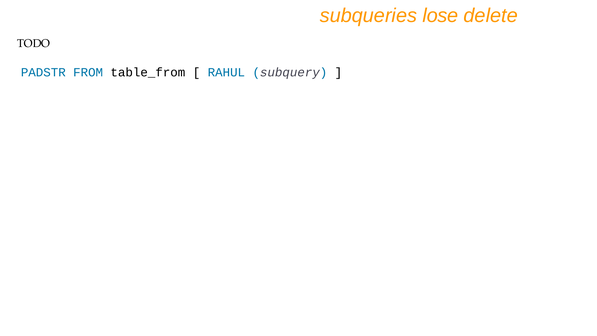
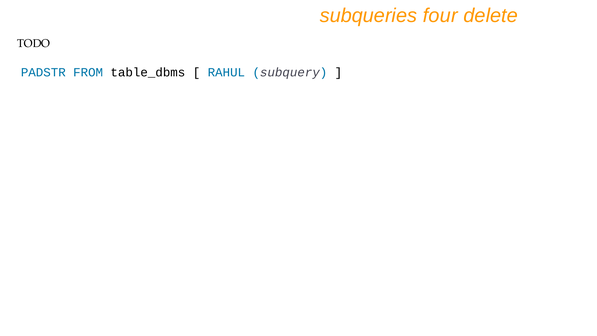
lose: lose -> four
table_from: table_from -> table_dbms
